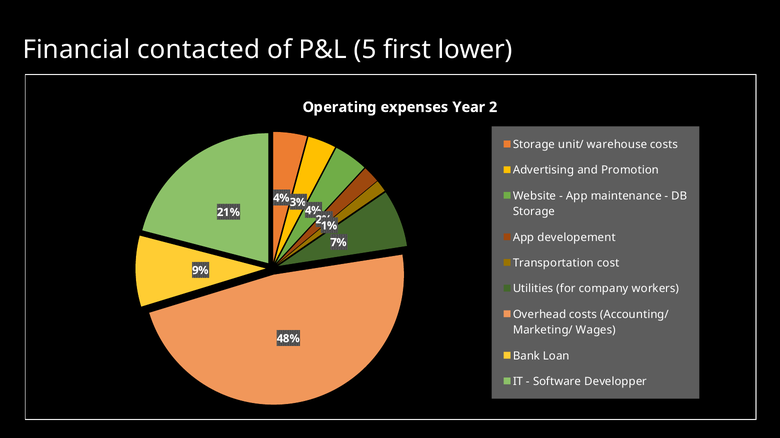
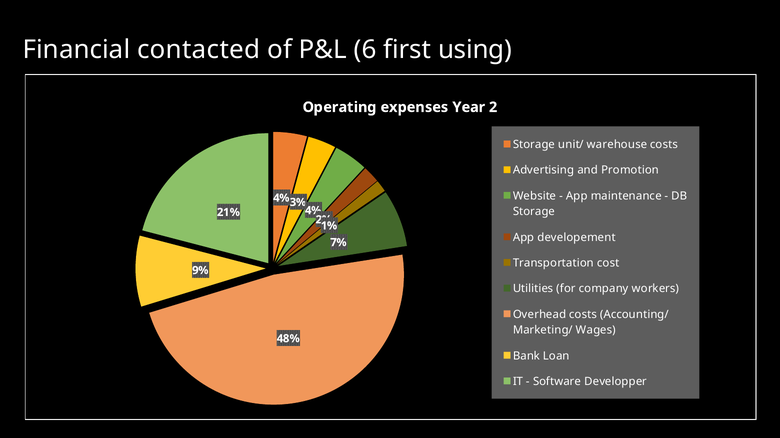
5: 5 -> 6
lower: lower -> using
